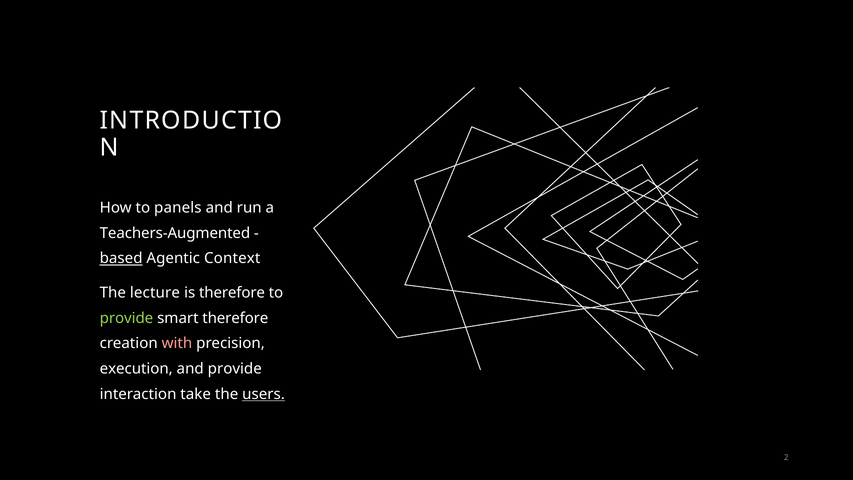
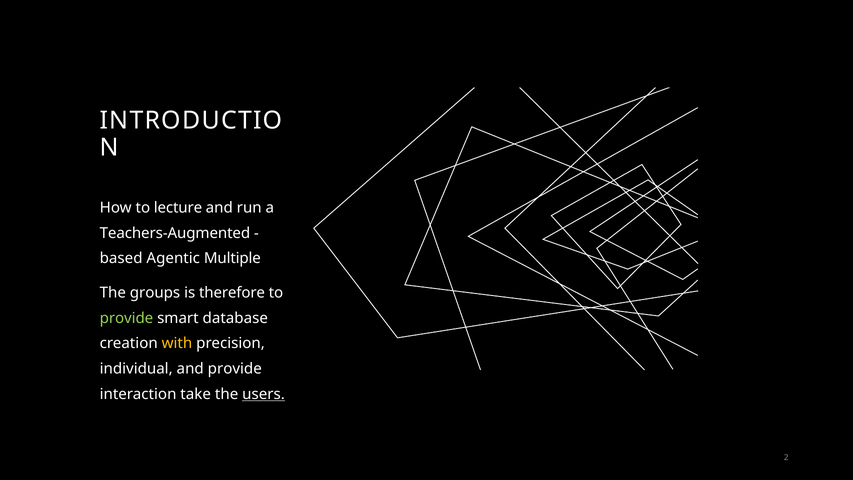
panels: panels -> lecture
based underline: present -> none
Context: Context -> Multiple
lecture: lecture -> groups
smart therefore: therefore -> database
with colour: pink -> yellow
execution: execution -> individual
